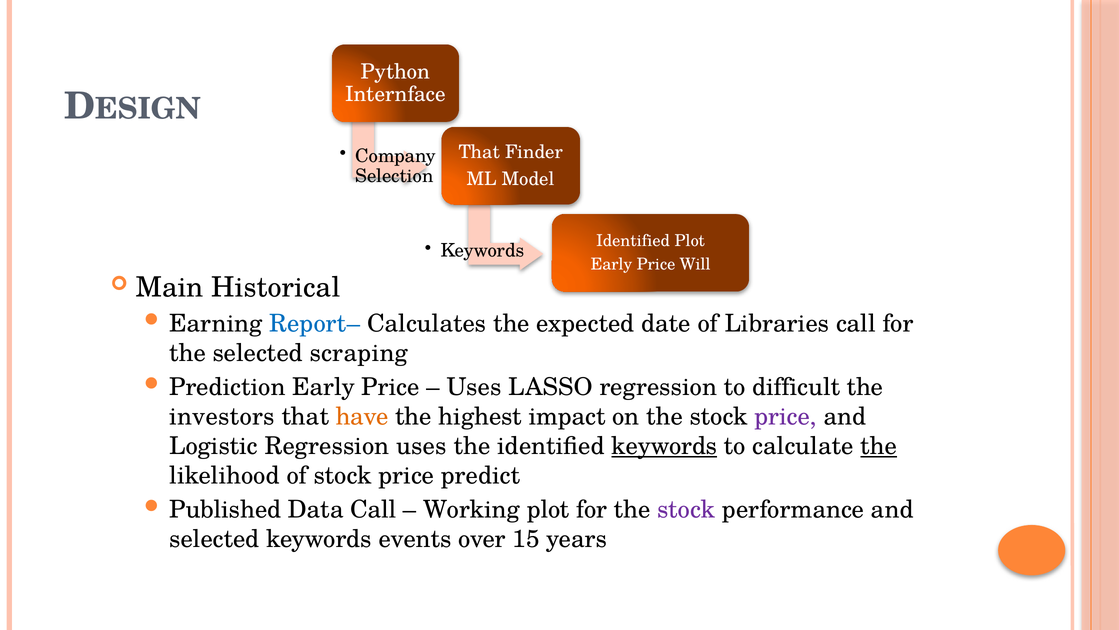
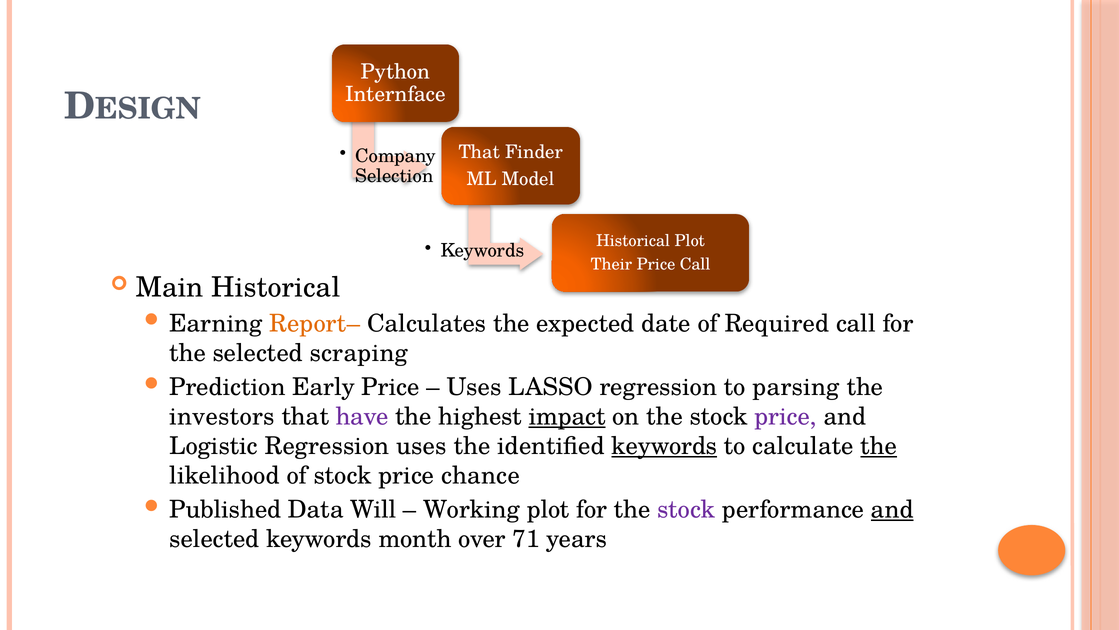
Identified at (633, 241): Identified -> Historical
Early at (611, 264): Early -> Their
Price Will: Will -> Call
Report– colour: blue -> orange
Libraries: Libraries -> Required
difficult: difficult -> parsing
have colour: orange -> purple
impact underline: none -> present
predict: predict -> chance
Data Call: Call -> Will
and at (892, 509) underline: none -> present
events: events -> month
15: 15 -> 71
